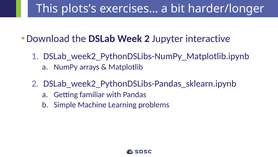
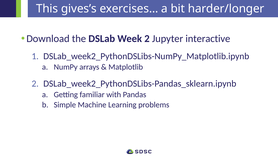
plots’s: plots’s -> gives’s
